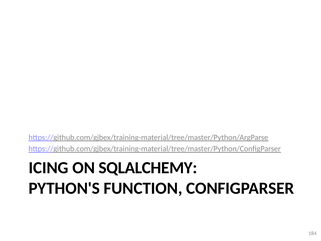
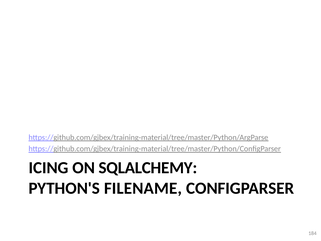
FUNCTION: FUNCTION -> FILENAME
